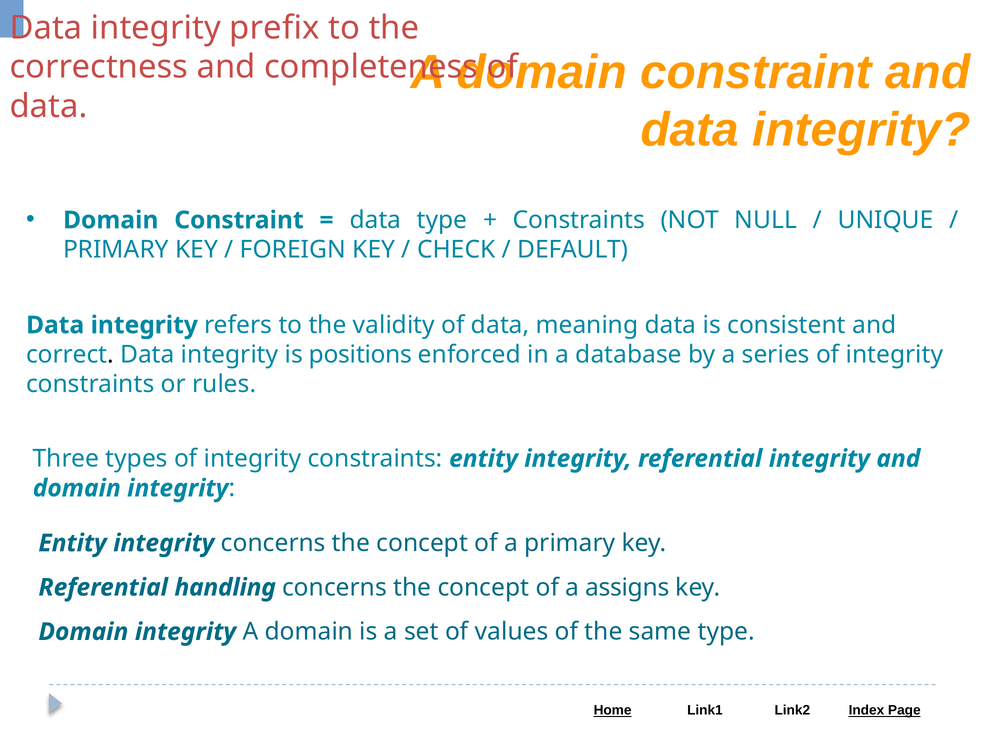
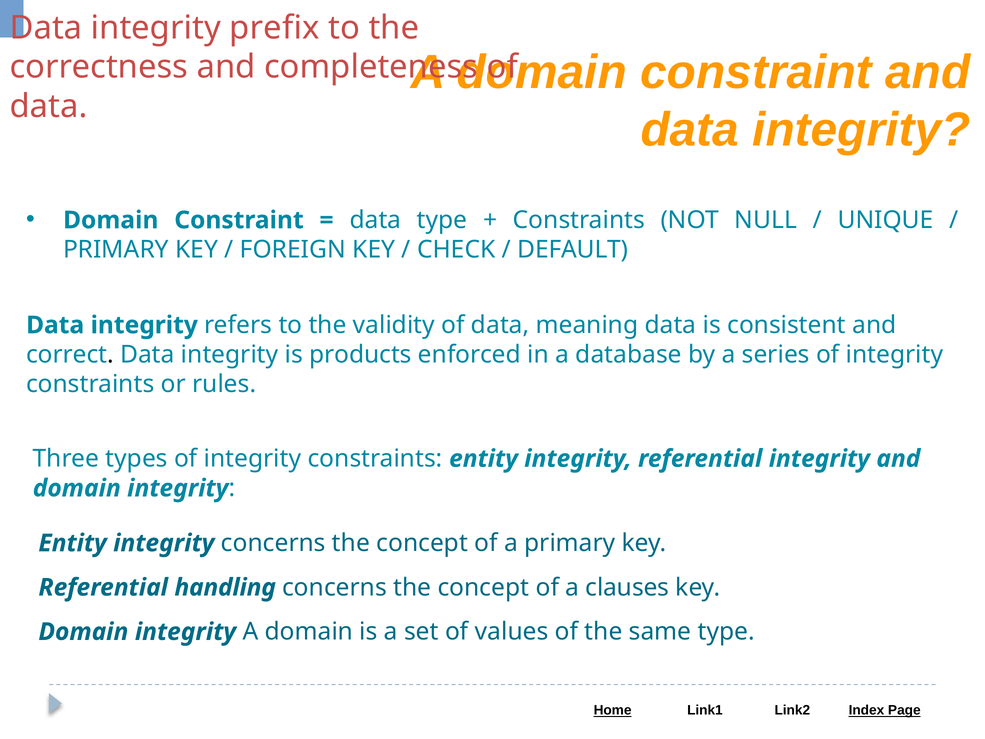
positions: positions -> products
assigns: assigns -> clauses
